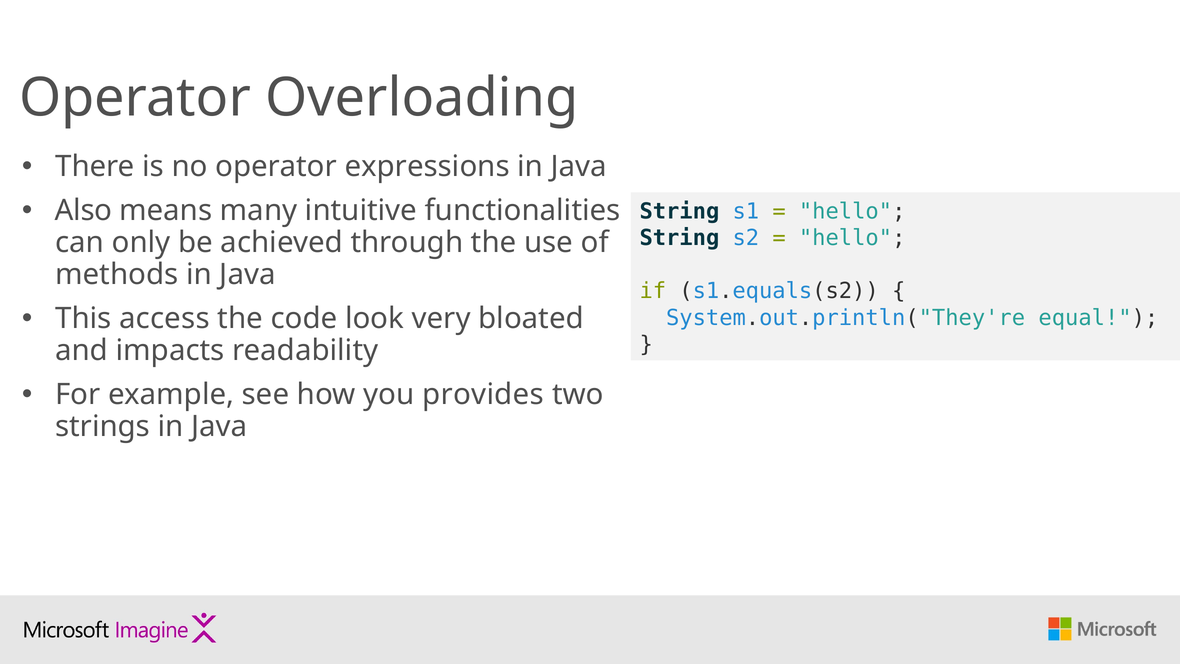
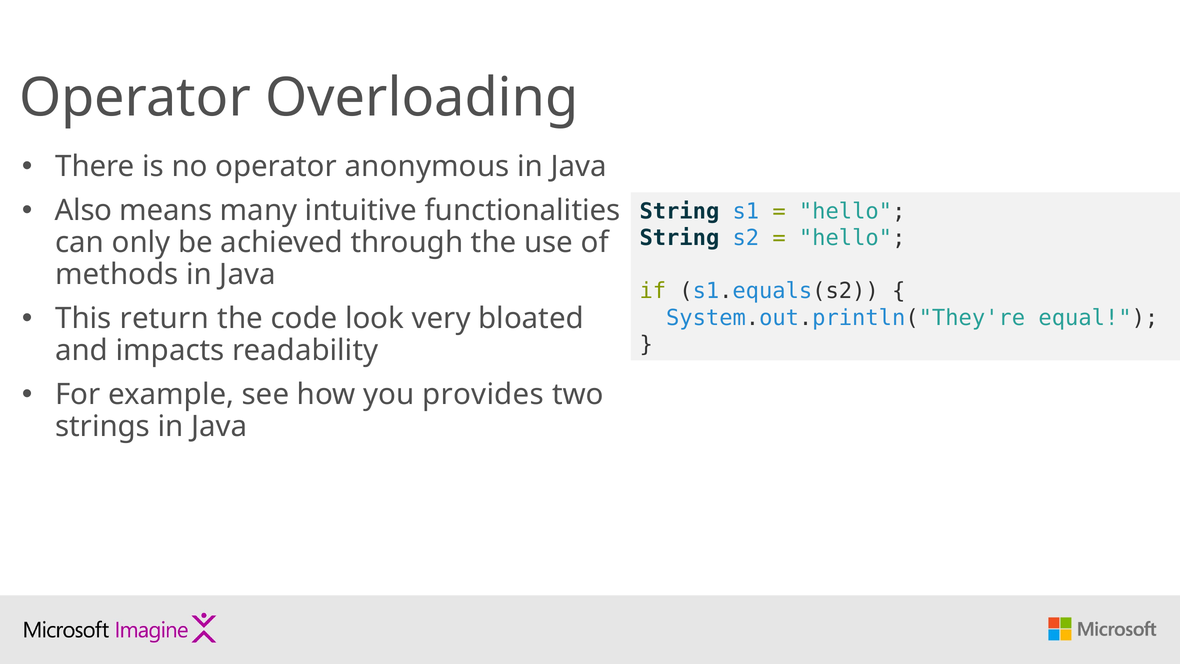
expressions: expressions -> anonymous
access: access -> return
